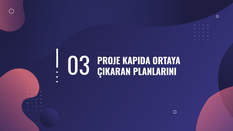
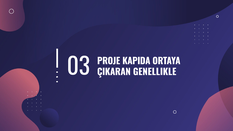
PLANLARINI: PLANLARINI -> GENELLIKLE
